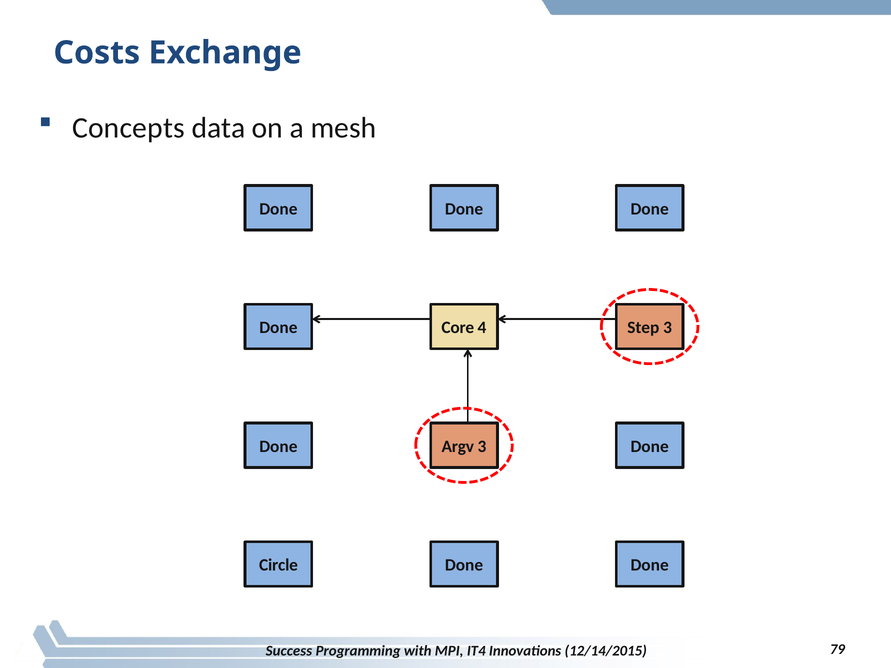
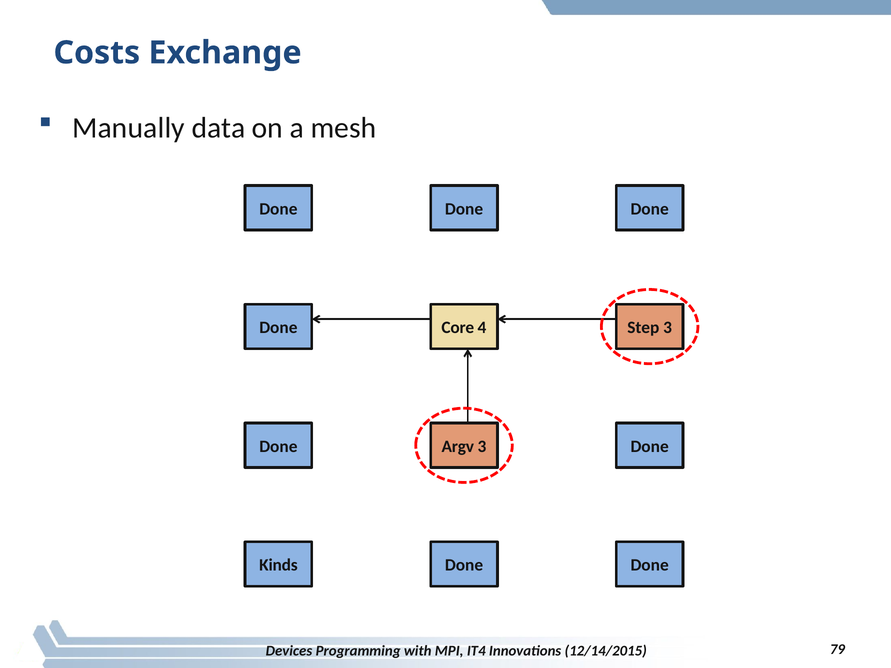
Concepts: Concepts -> Manually
Circle: Circle -> Kinds
Success: Success -> Devices
